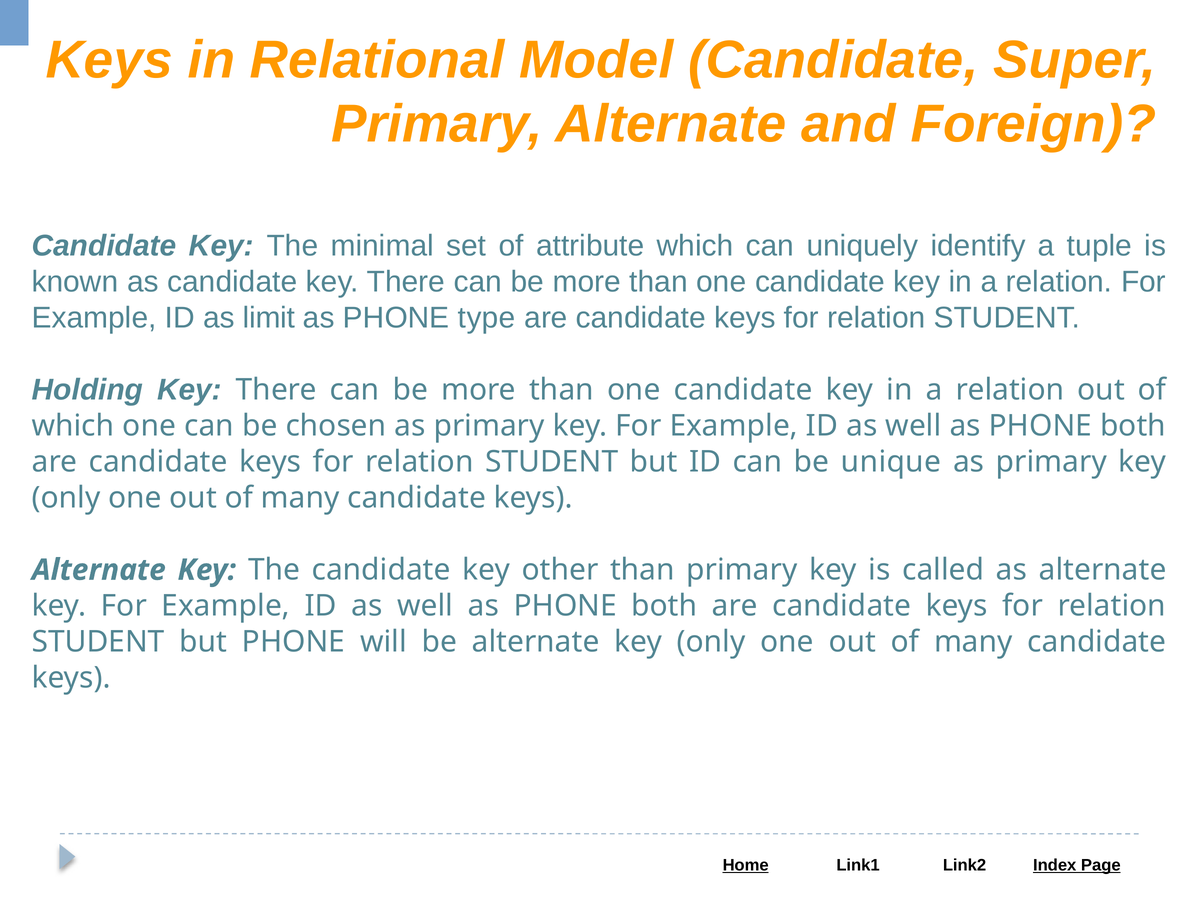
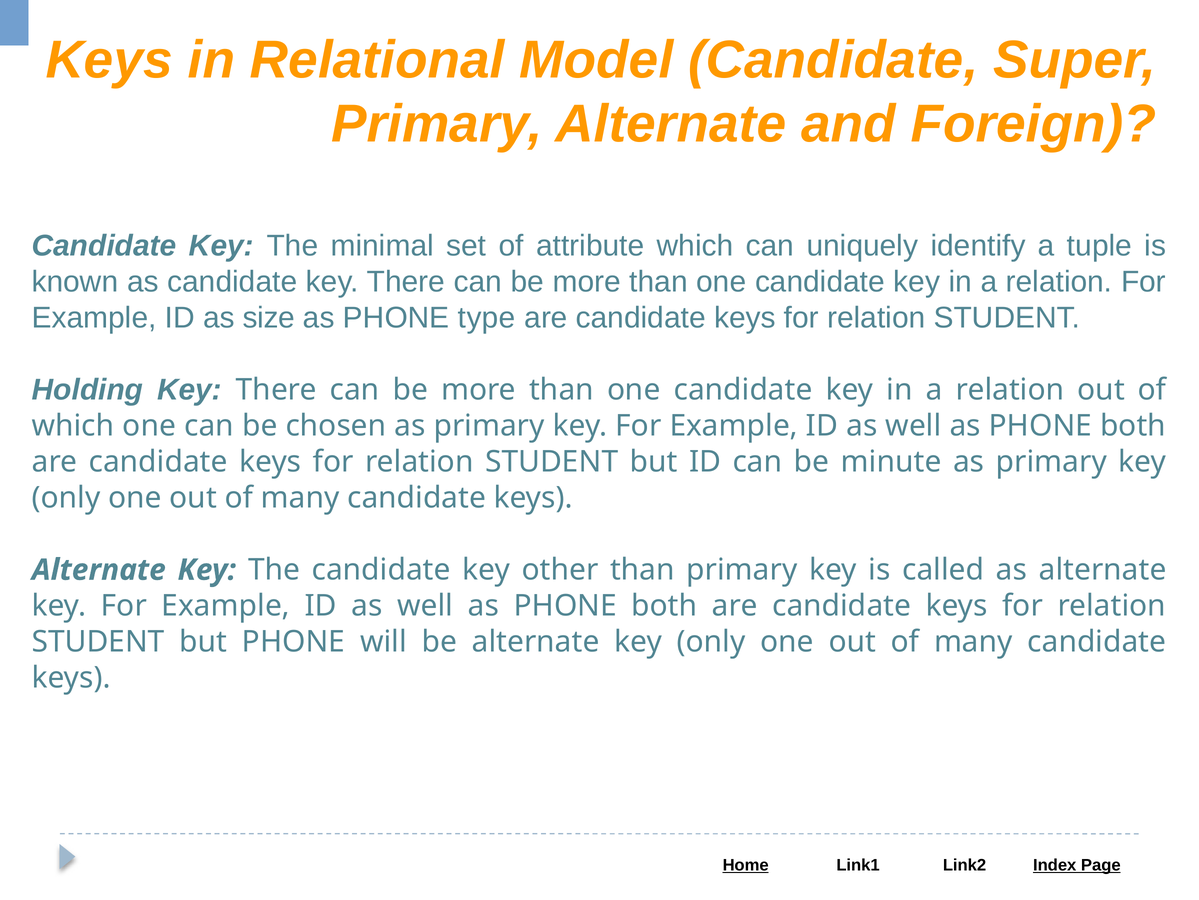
limit: limit -> size
unique: unique -> minute
